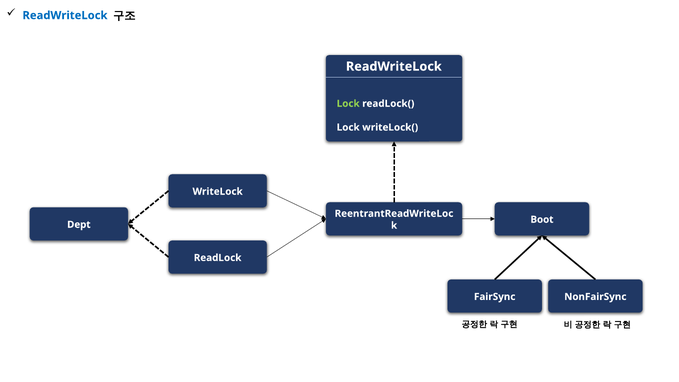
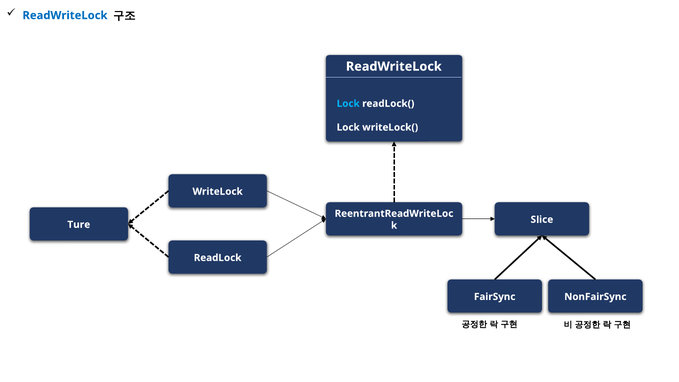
Lock at (348, 104) colour: light green -> light blue
Boot: Boot -> Slice
Dept: Dept -> Ture
